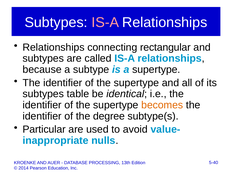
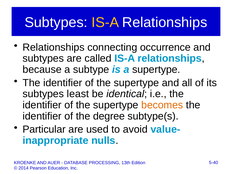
IS-A at (105, 22) colour: pink -> yellow
rectangular: rectangular -> occurrence
table: table -> least
